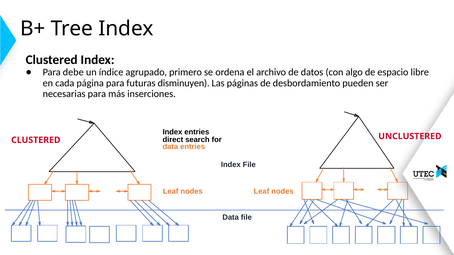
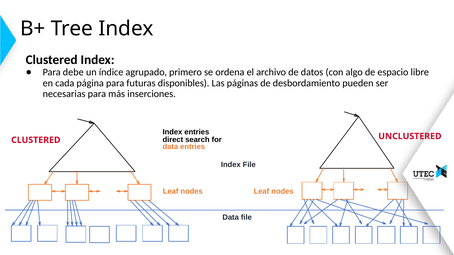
disminuyen: disminuyen -> disponibles
